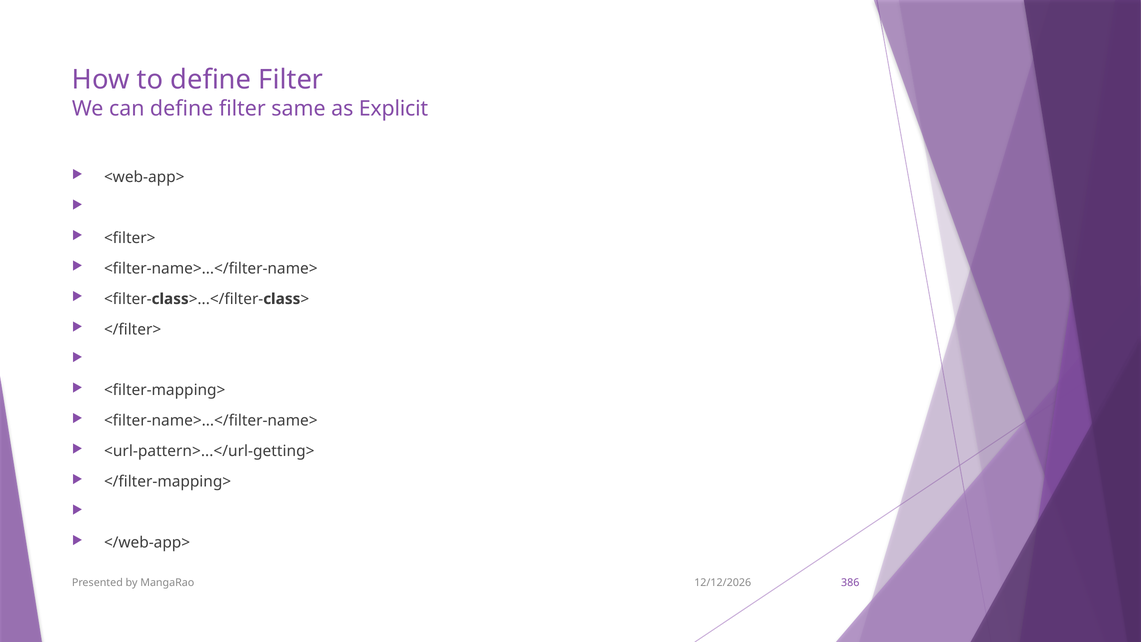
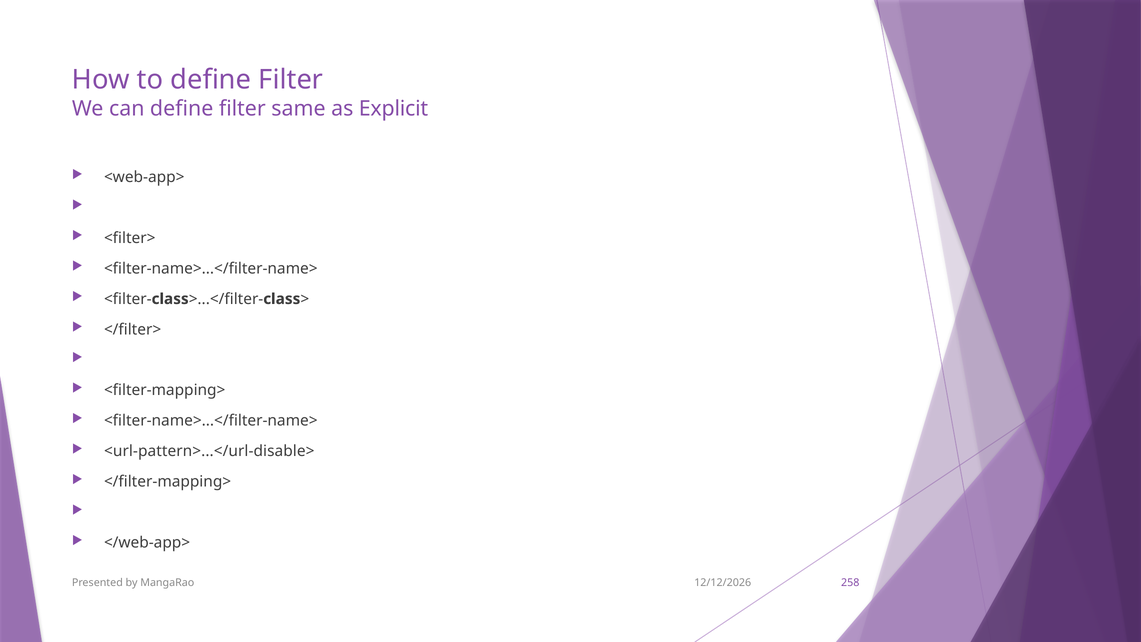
<url-pattern>...</url-getting>: <url-pattern>...</url-getting> -> <url-pattern>...</url-disable>
386: 386 -> 258
